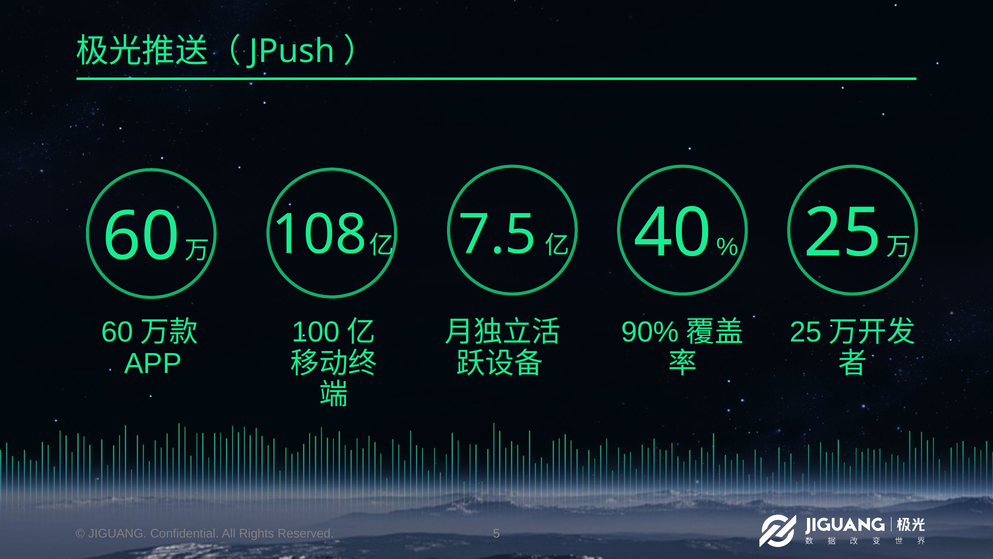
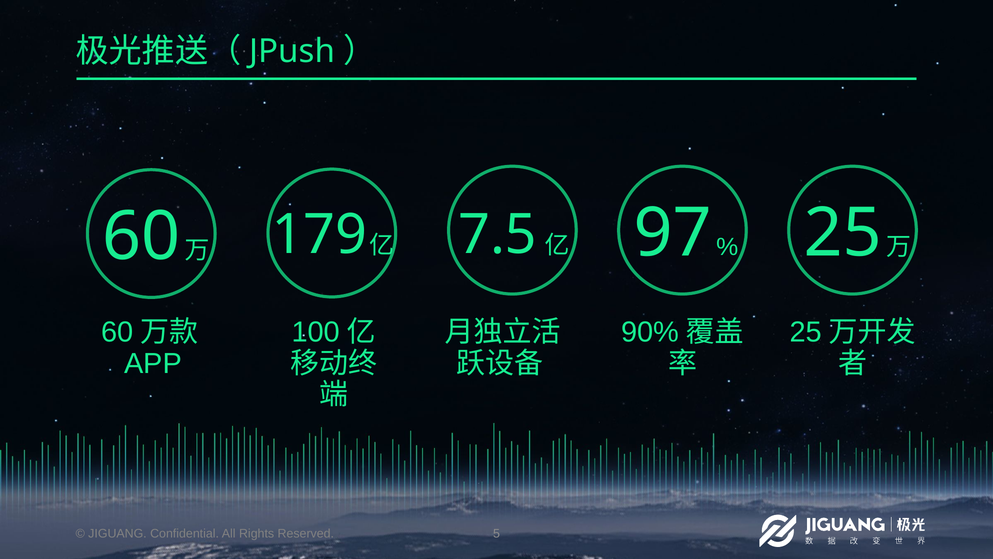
108: 108 -> 179
40: 40 -> 97
